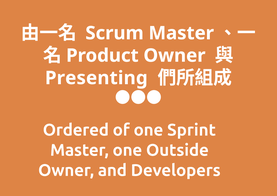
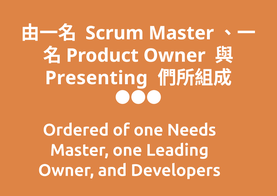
Sprint: Sprint -> Needs
Outside: Outside -> Leading
